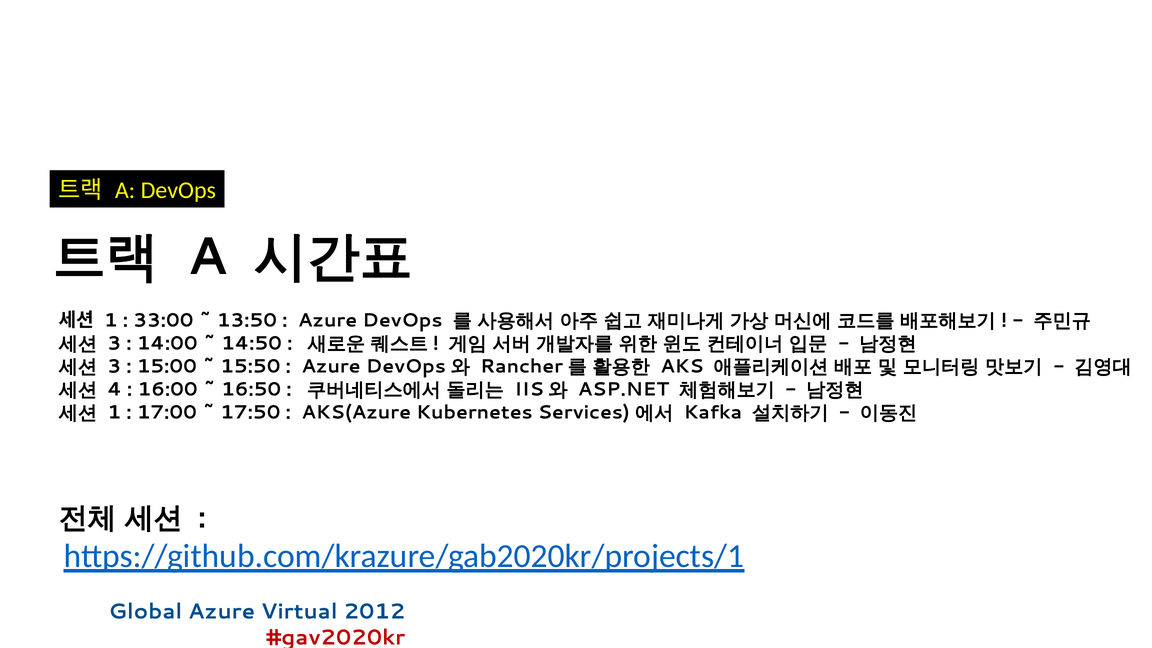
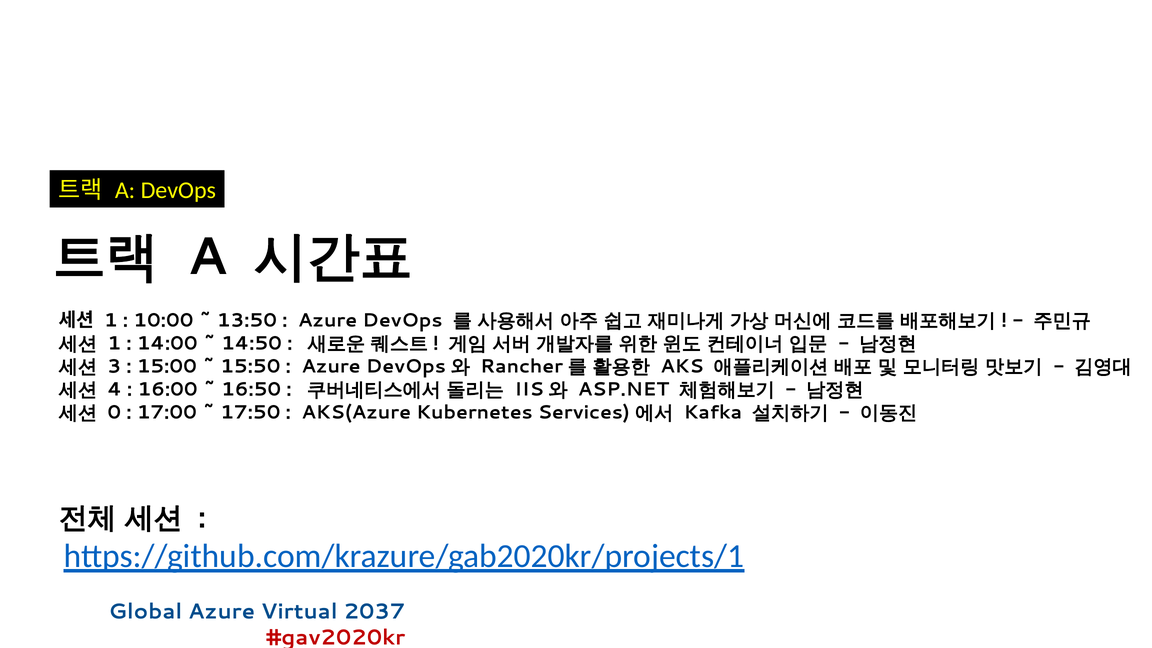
33:00: 33:00 -> 10:00
3 at (114, 344): 3 -> 1
1 at (114, 413): 1 -> 0
2012: 2012 -> 2037
